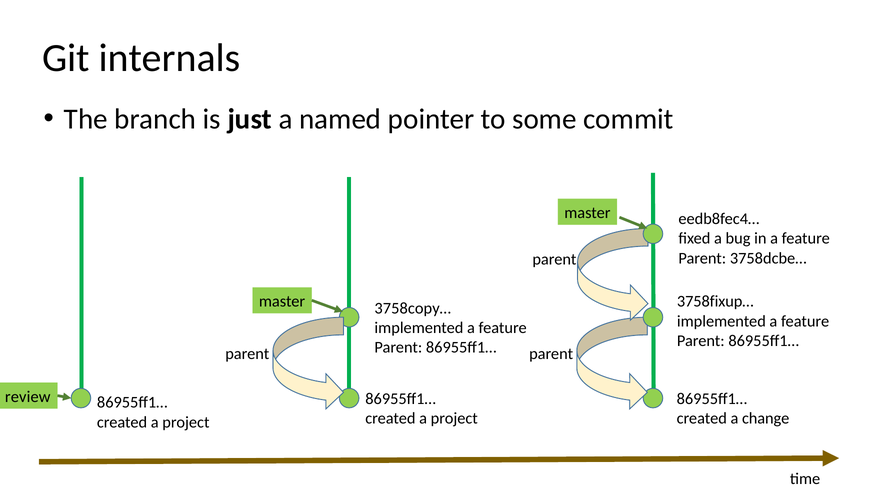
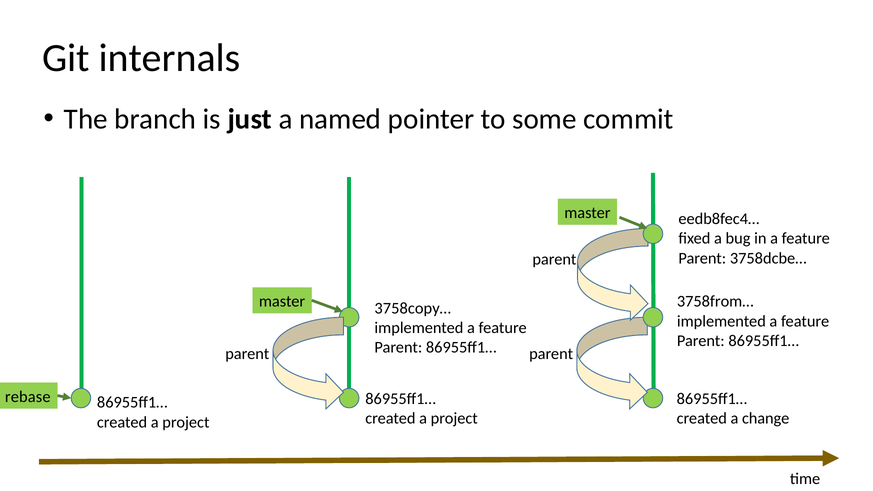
3758fixup…: 3758fixup… -> 3758from…
review: review -> rebase
